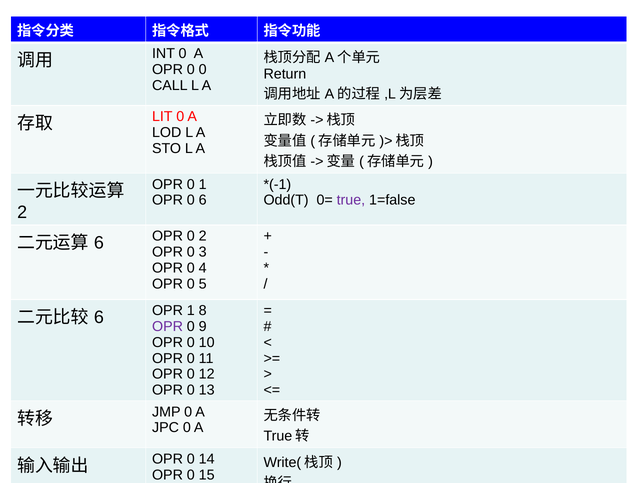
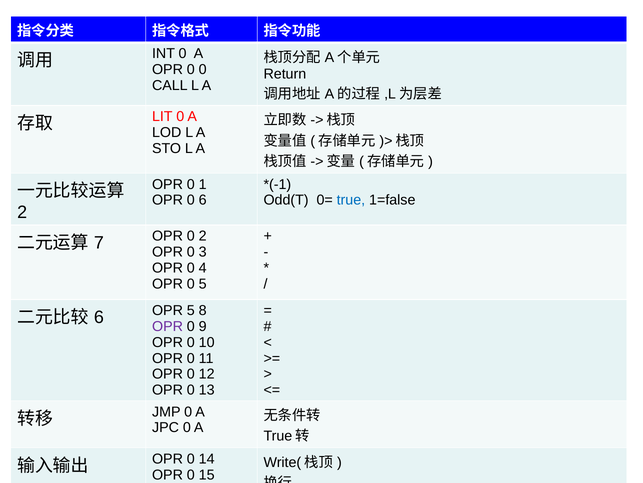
true colour: purple -> blue
6 at (99, 242): 6 -> 7
OPR 1: 1 -> 5
